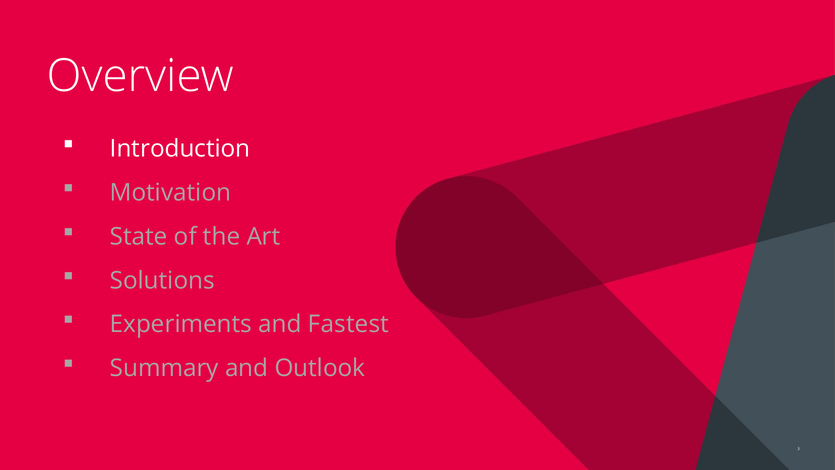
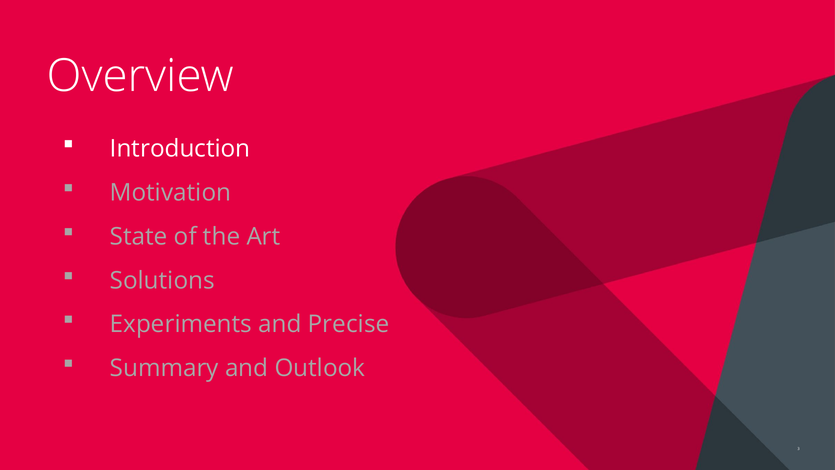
Fastest: Fastest -> Precise
